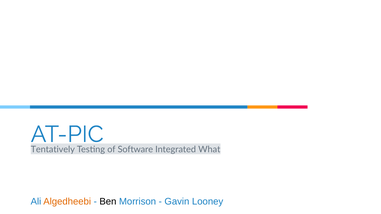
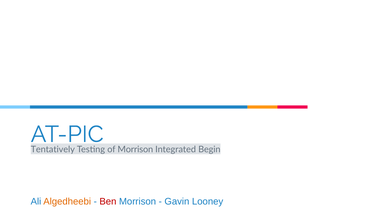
of Software: Software -> Morrison
What: What -> Begin
Ben colour: black -> red
